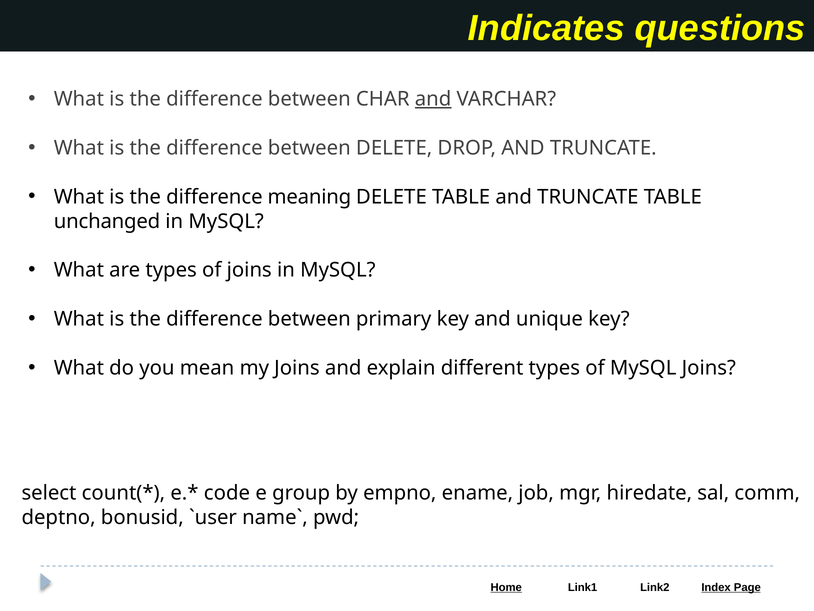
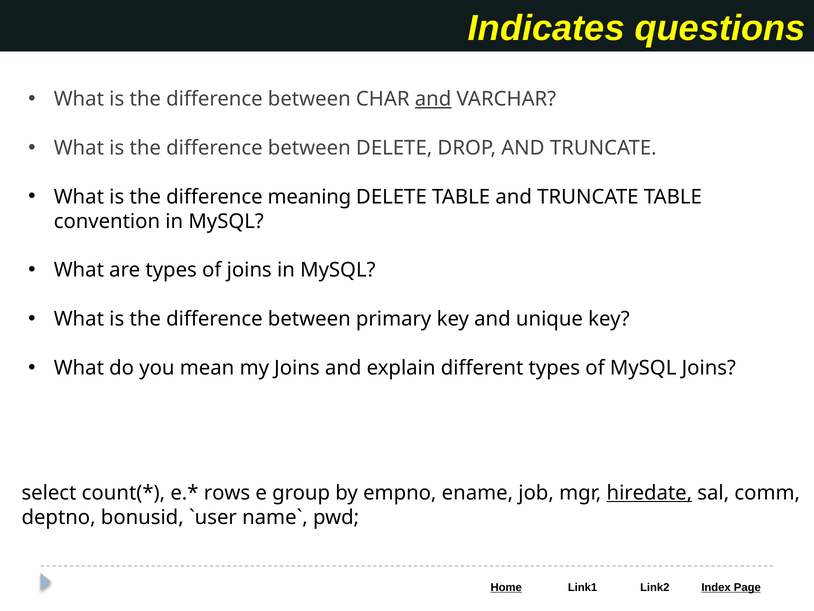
unchanged: unchanged -> convention
code: code -> rows
hiredate underline: none -> present
